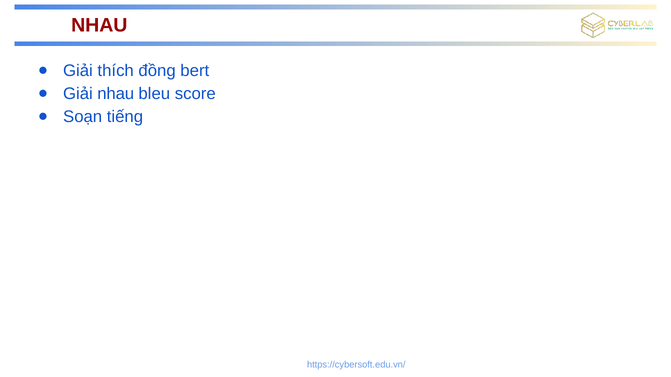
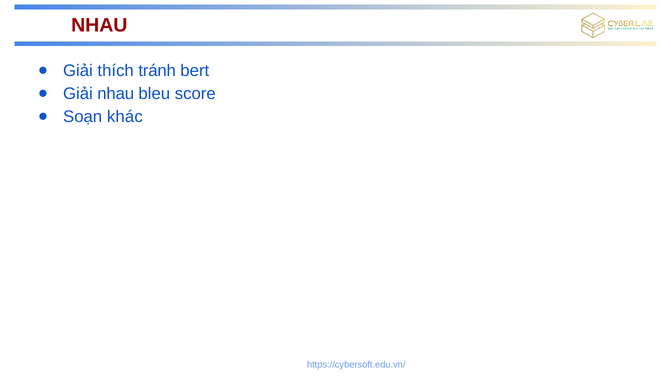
đồng: đồng -> tránh
tiếng: tiếng -> khác
